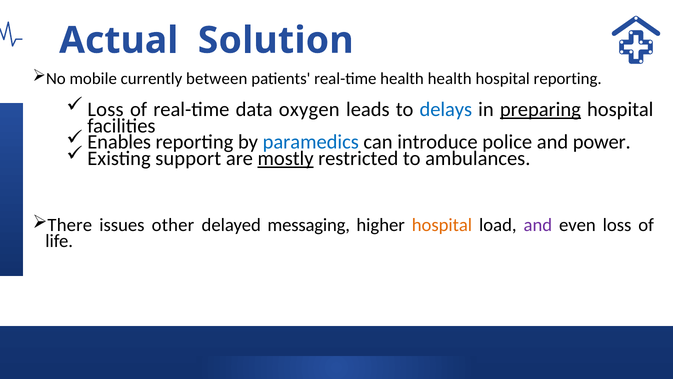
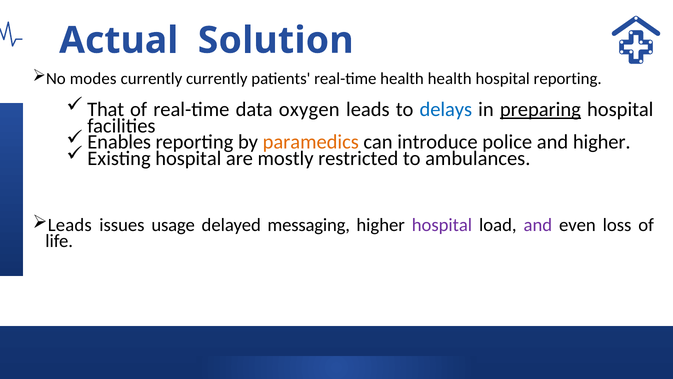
mobile: mobile -> modes
currently between: between -> currently
Loss at (105, 109): Loss -> That
paramedics colour: blue -> orange
and power: power -> higher
Existing support: support -> hospital
mostly underline: present -> none
There at (70, 225): There -> Leads
other: other -> usage
hospital at (442, 225) colour: orange -> purple
